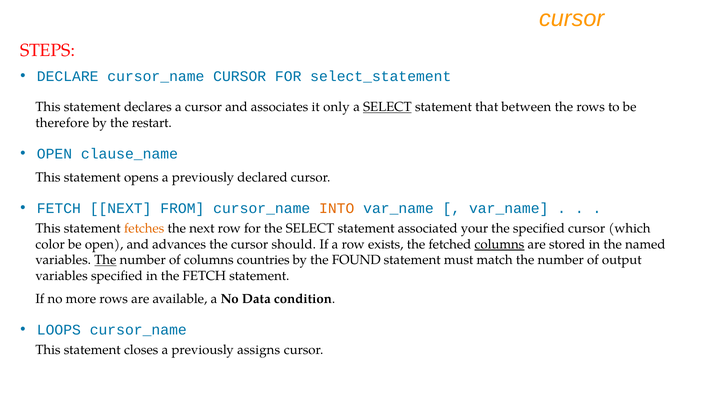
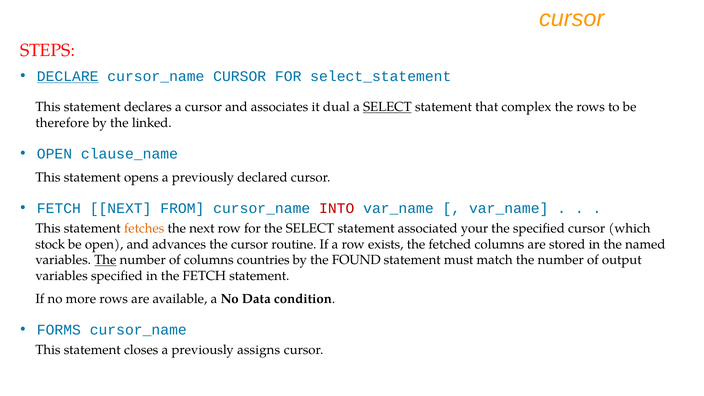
DECLARE underline: none -> present
only: only -> dual
between: between -> complex
restart: restart -> linked
INTO colour: orange -> red
color: color -> stock
should: should -> routine
columns at (499, 244) underline: present -> none
LOOPS: LOOPS -> FORMS
